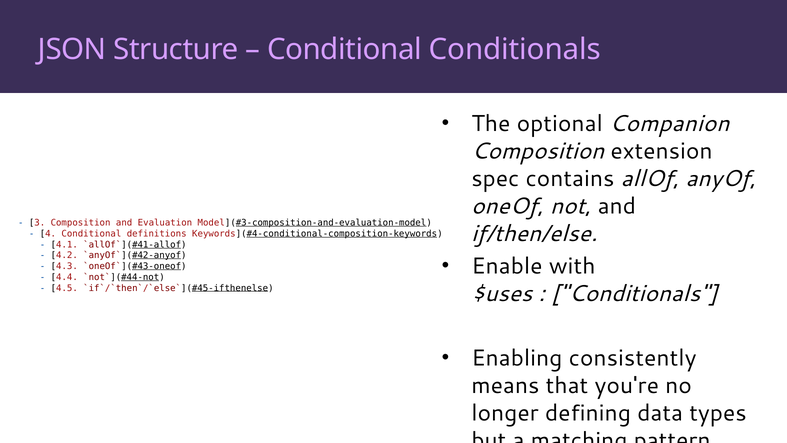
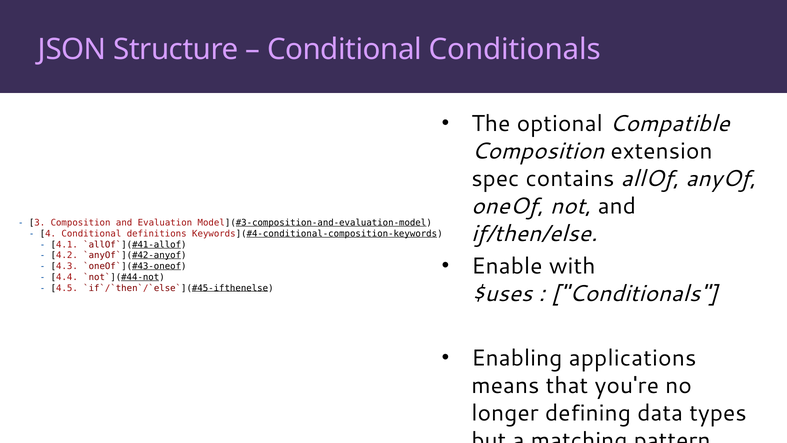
Companion: Companion -> Compatible
consistently: consistently -> applications
